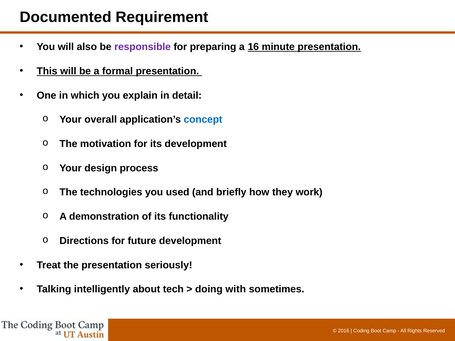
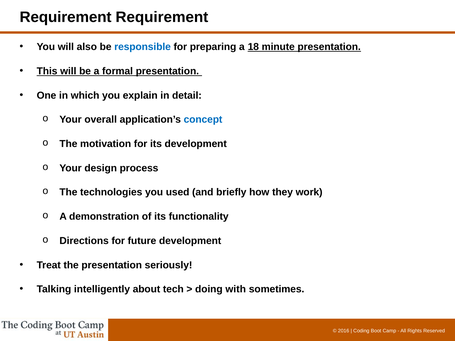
Documented at (66, 17): Documented -> Requirement
responsible colour: purple -> blue
16: 16 -> 18
